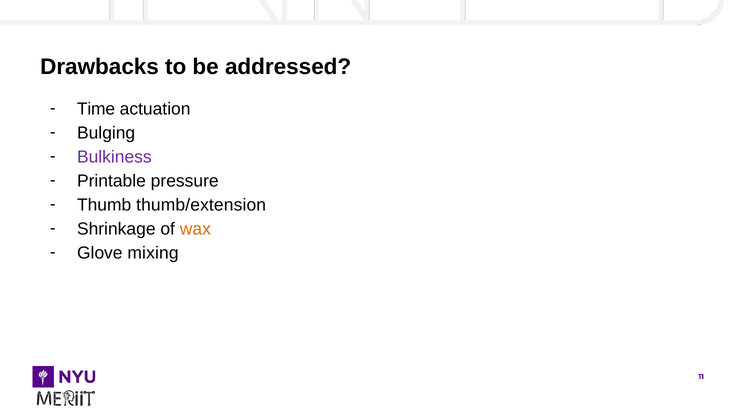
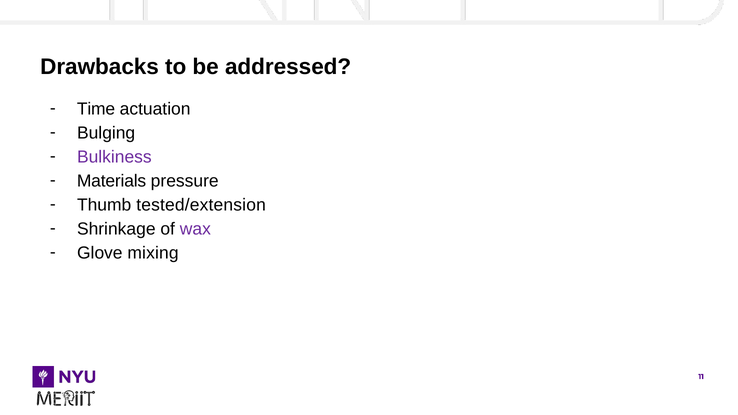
Printable: Printable -> Materials
thumb/extension: thumb/extension -> tested/extension
wax colour: orange -> purple
